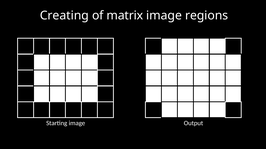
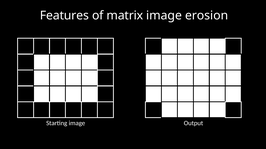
Creating: Creating -> Features
regions: regions -> erosion
